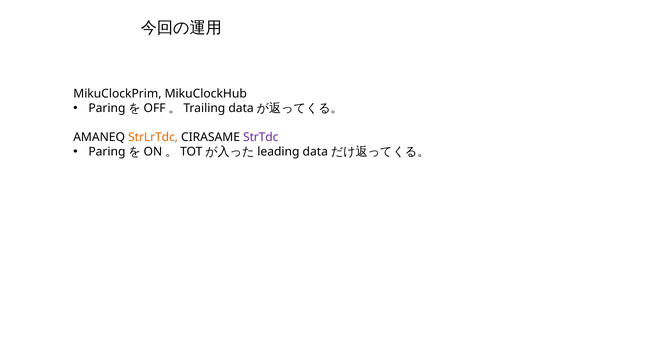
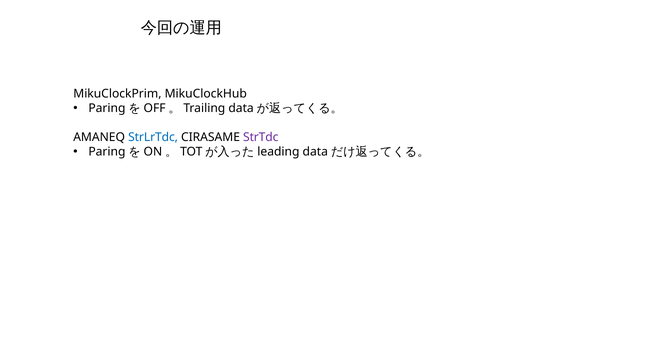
StrLrTdc colour: orange -> blue
